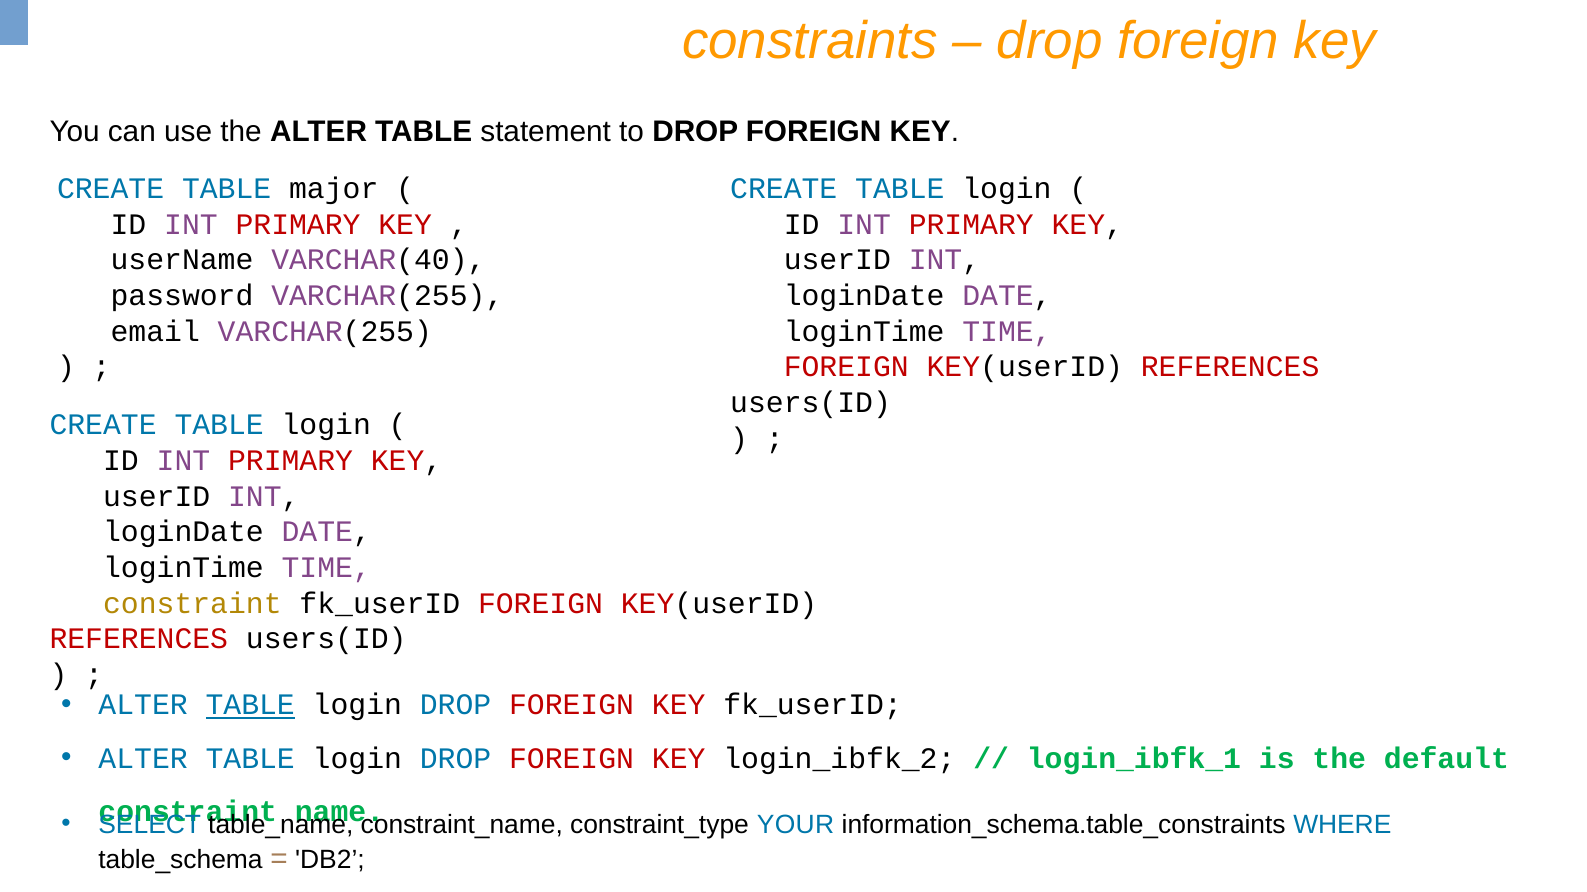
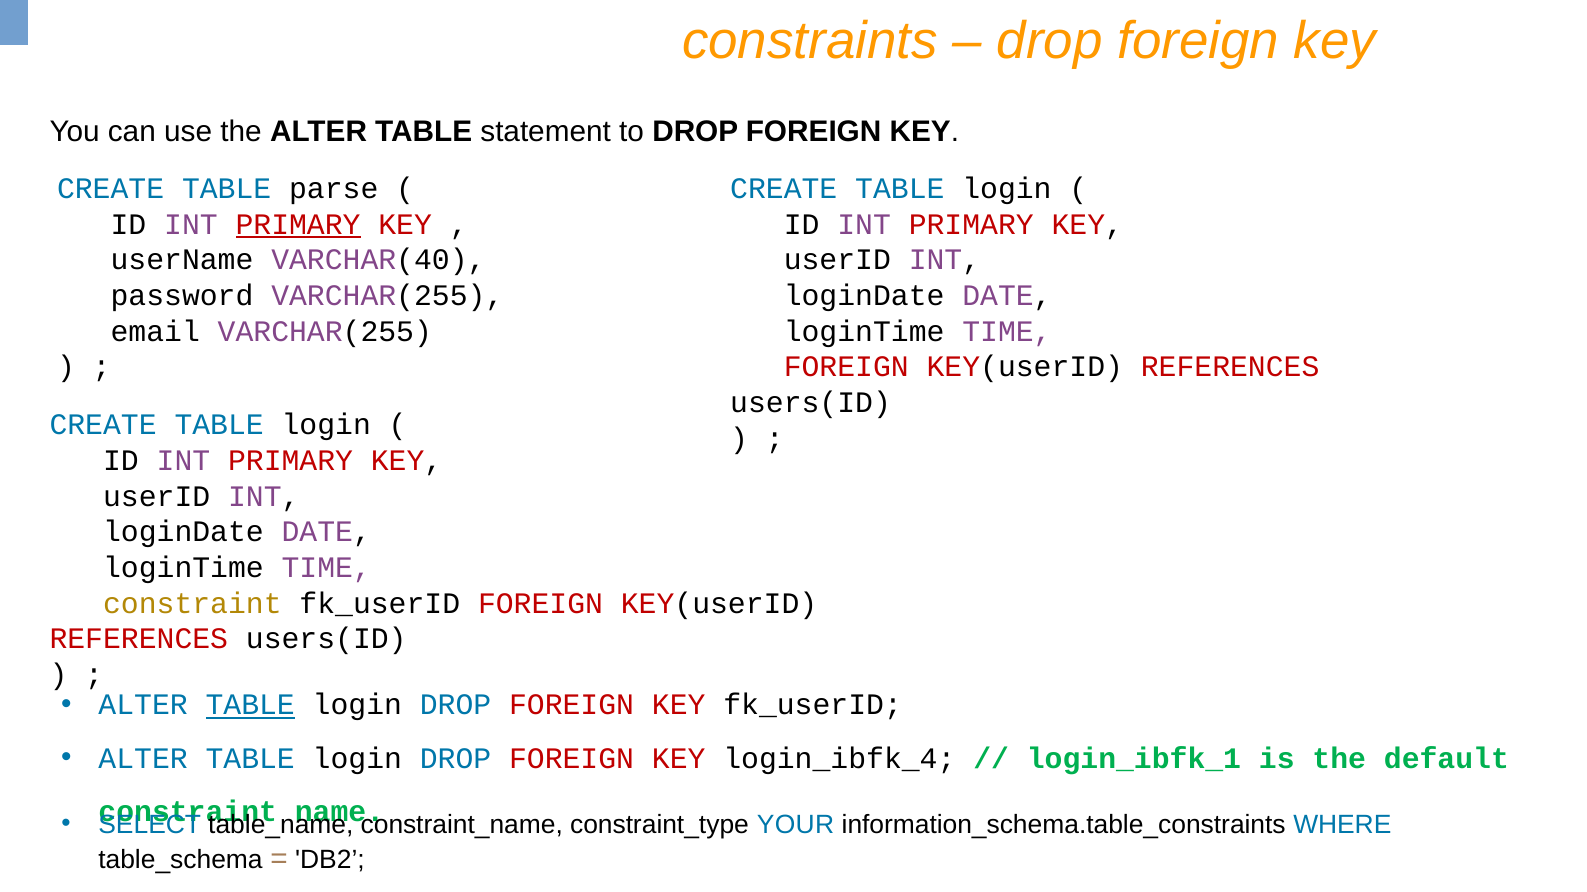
major: major -> parse
PRIMARY at (298, 225) underline: none -> present
login_ibfk_2: login_ibfk_2 -> login_ibfk_4
